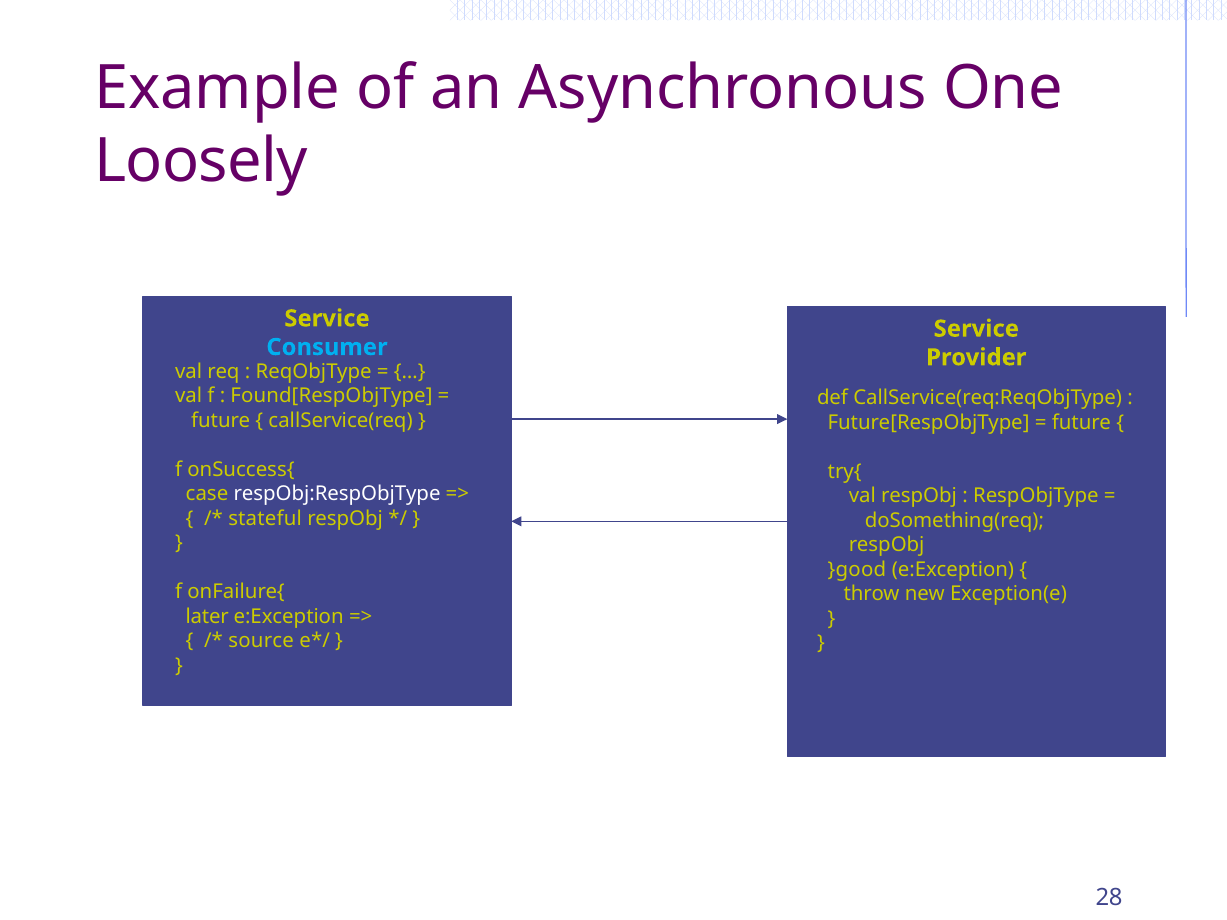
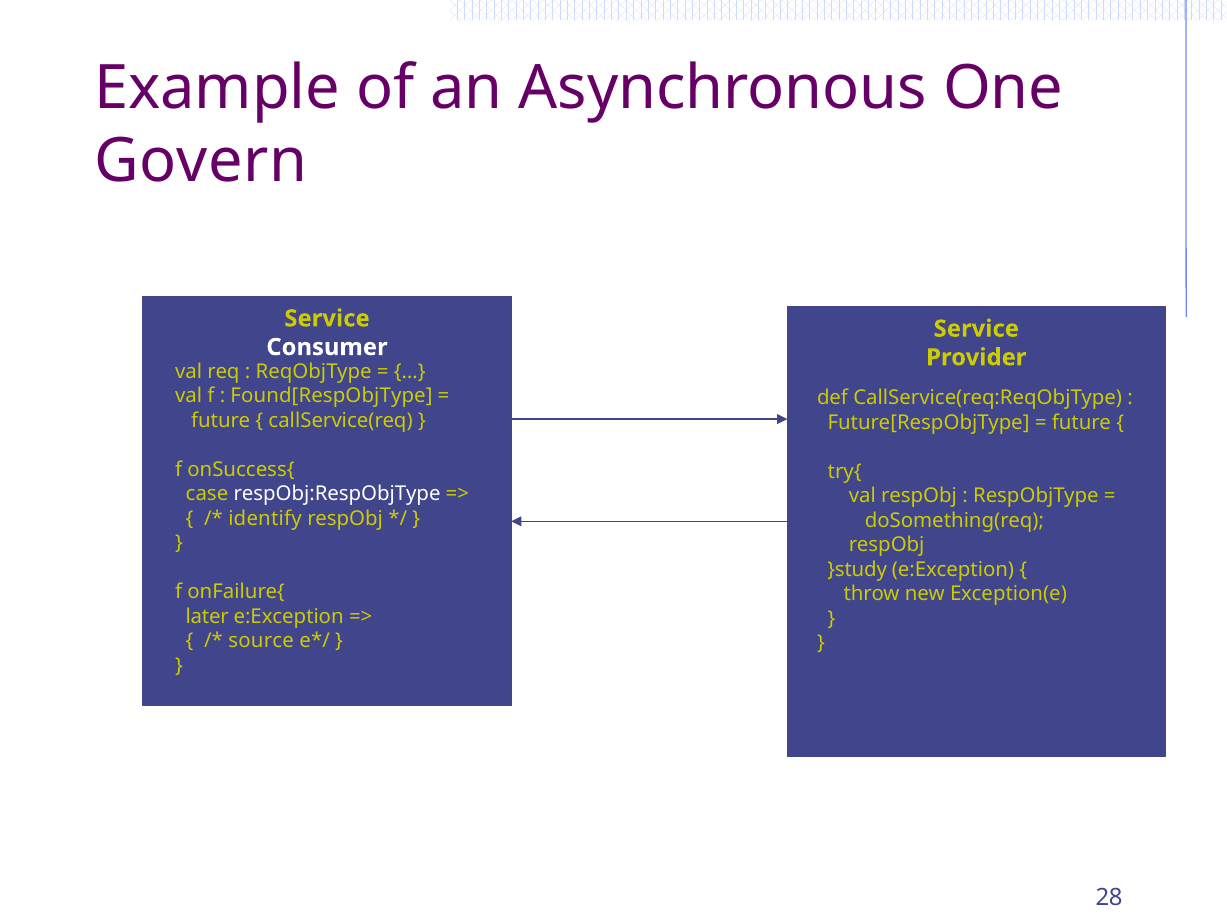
Loosely: Loosely -> Govern
Consumer colour: light blue -> white
stateful: stateful -> identify
}good: }good -> }study
